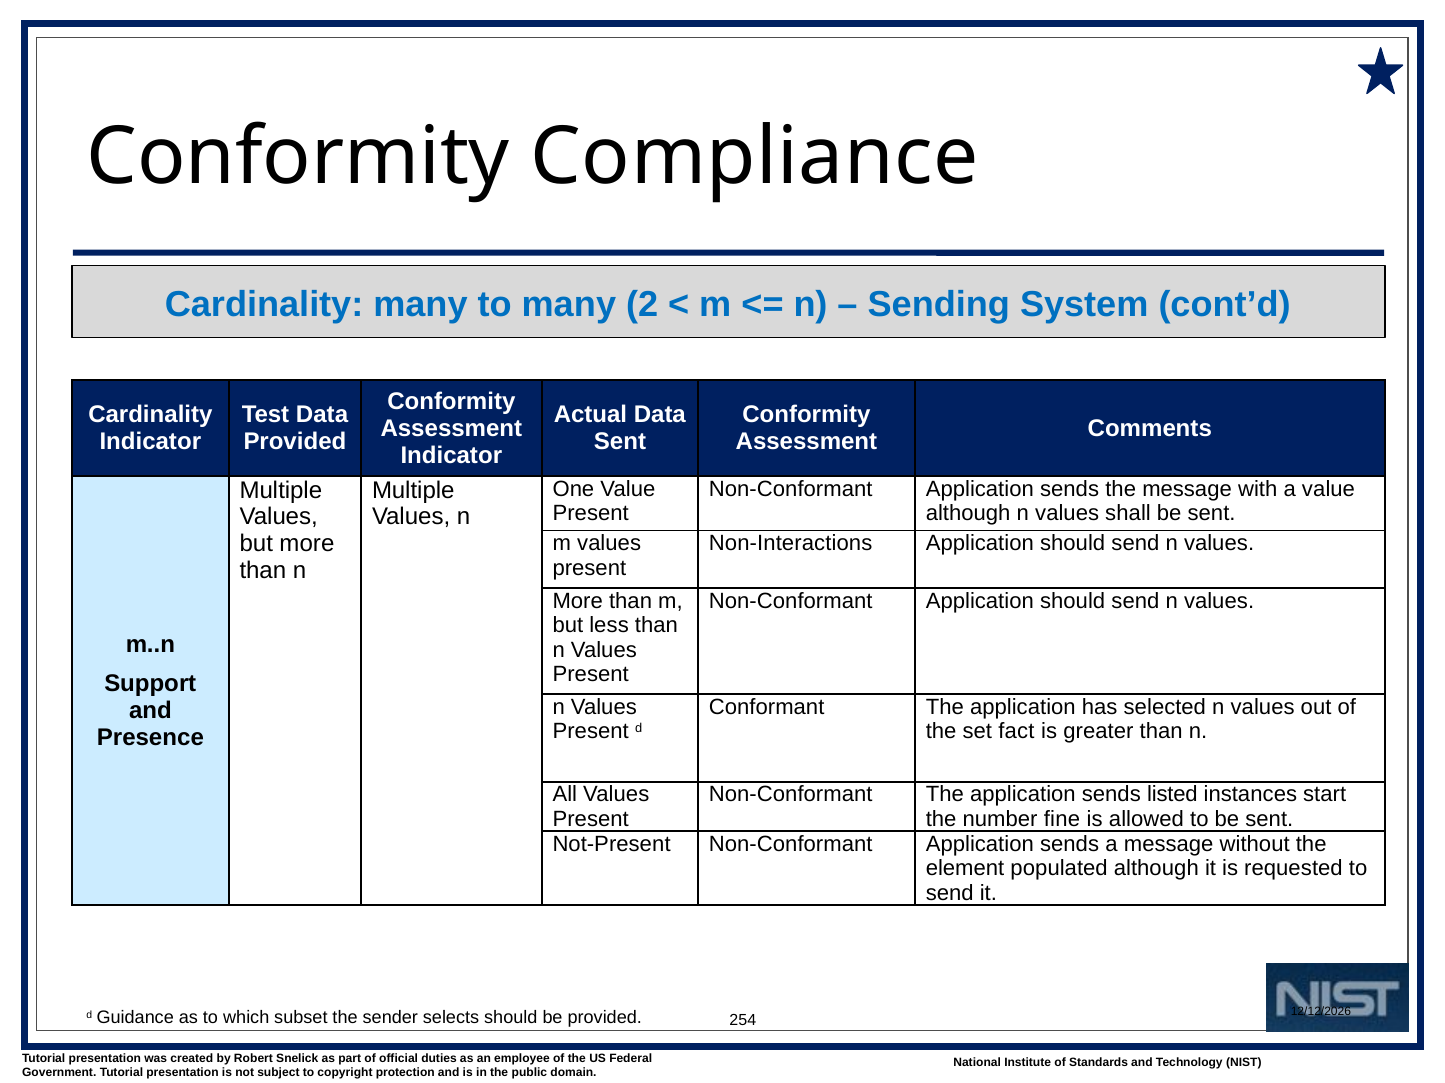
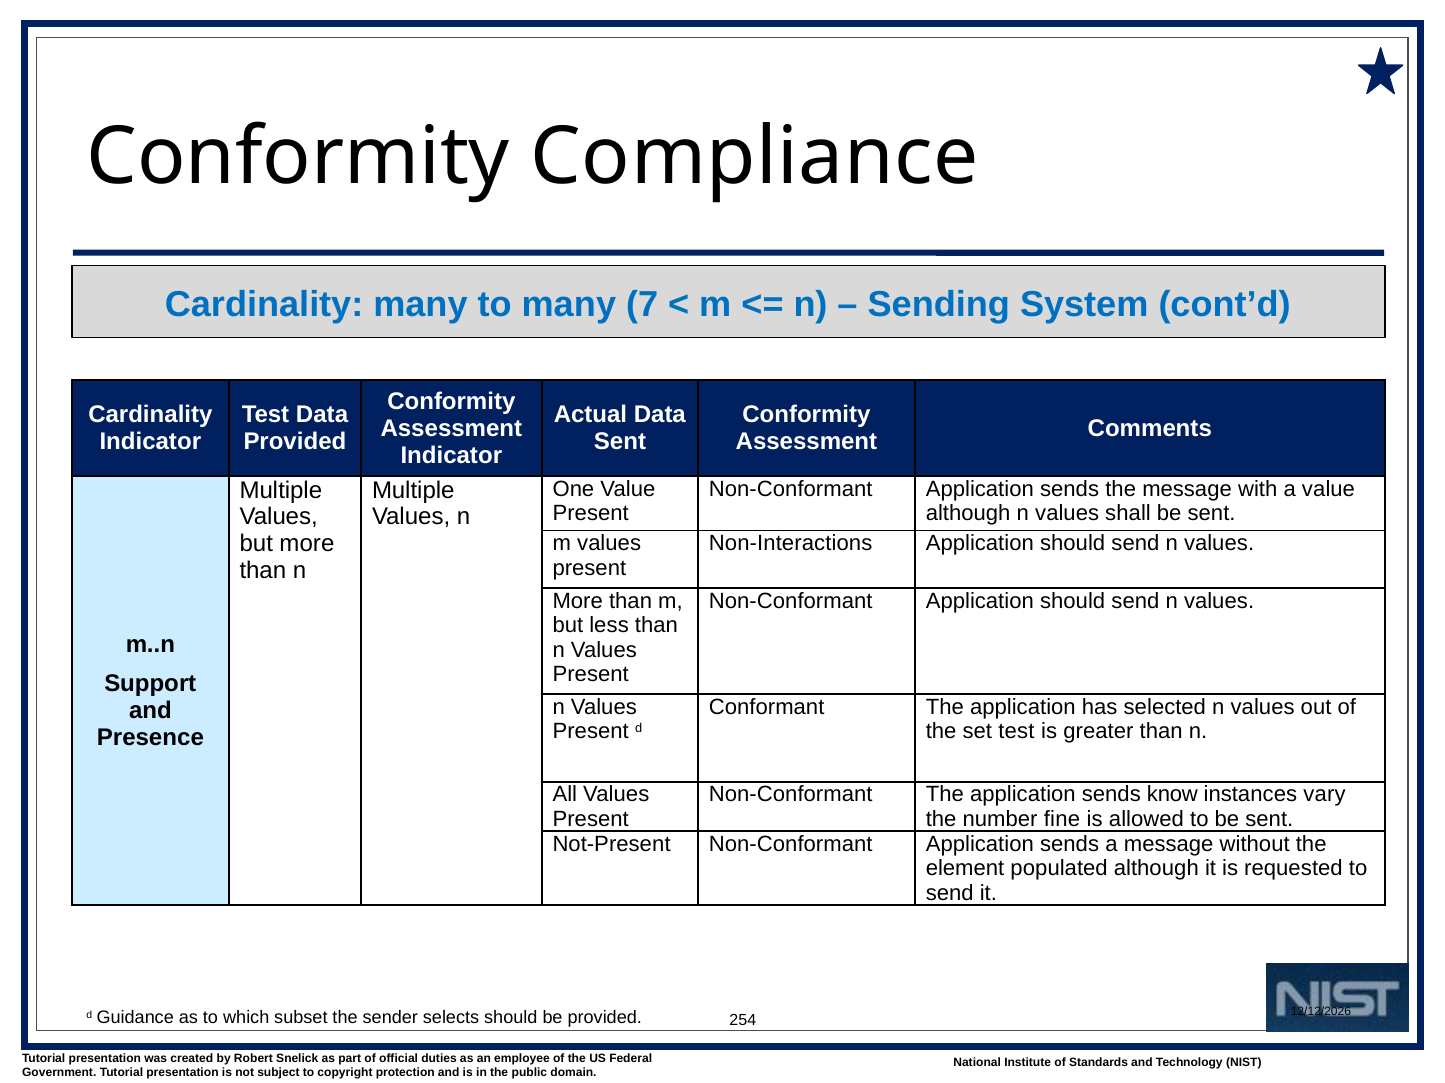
2: 2 -> 7
set fact: fact -> test
listed: listed -> know
start: start -> vary
